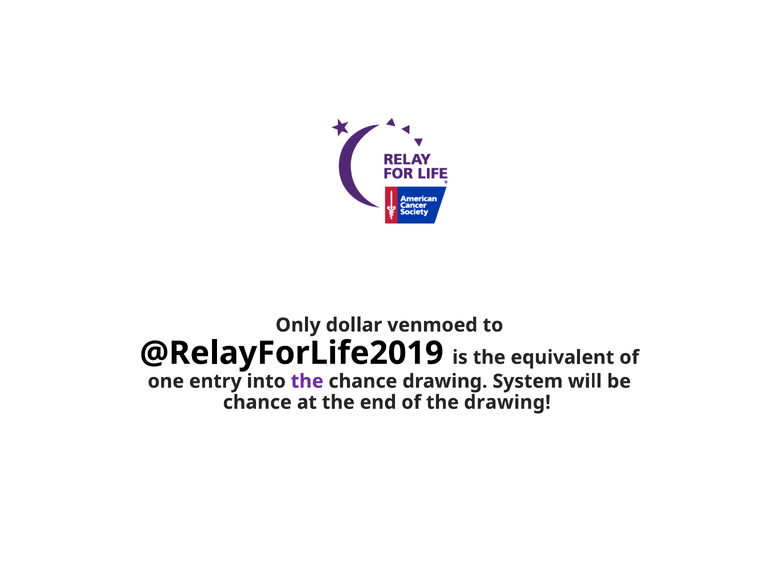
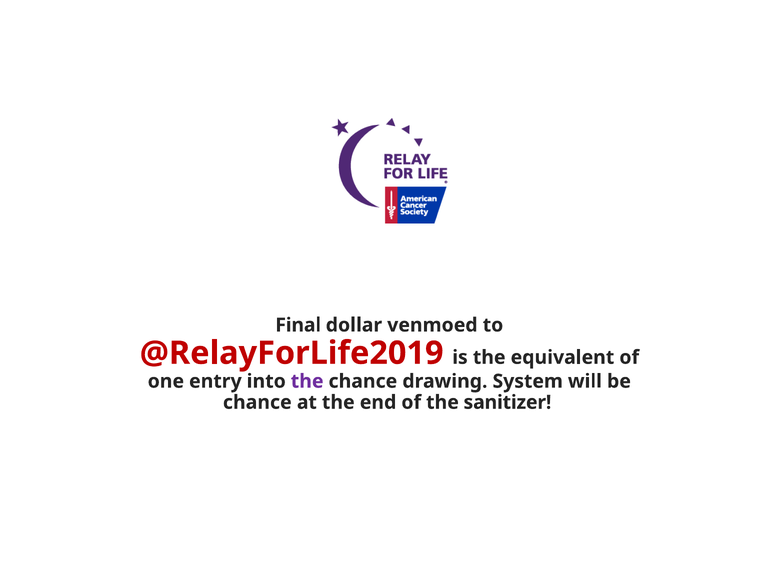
Only: Only -> Final
@RelayForLife2019 colour: black -> red
the drawing: drawing -> sanitizer
